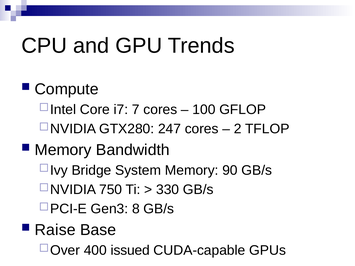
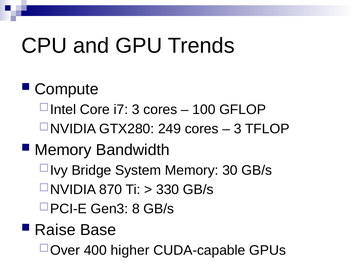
i7 7: 7 -> 3
247: 247 -> 249
2 at (238, 129): 2 -> 3
90: 90 -> 30
750: 750 -> 870
issued: issued -> higher
